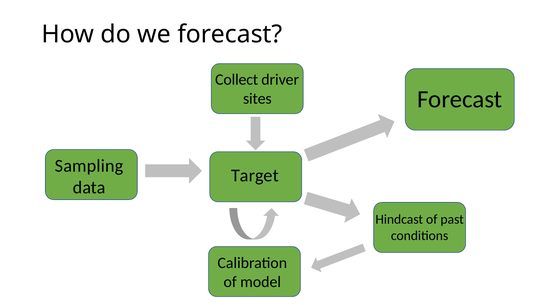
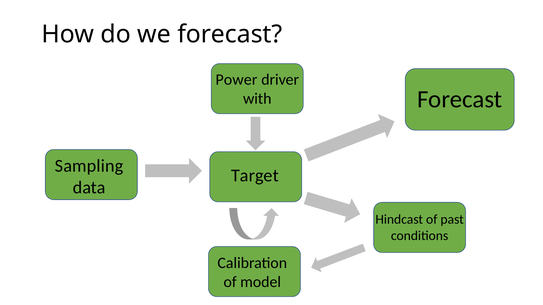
Collect: Collect -> Power
sites: sites -> with
